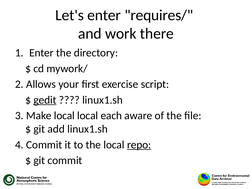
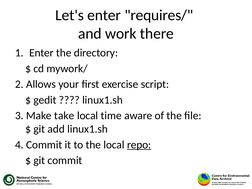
gedit underline: present -> none
Make local: local -> take
each: each -> time
